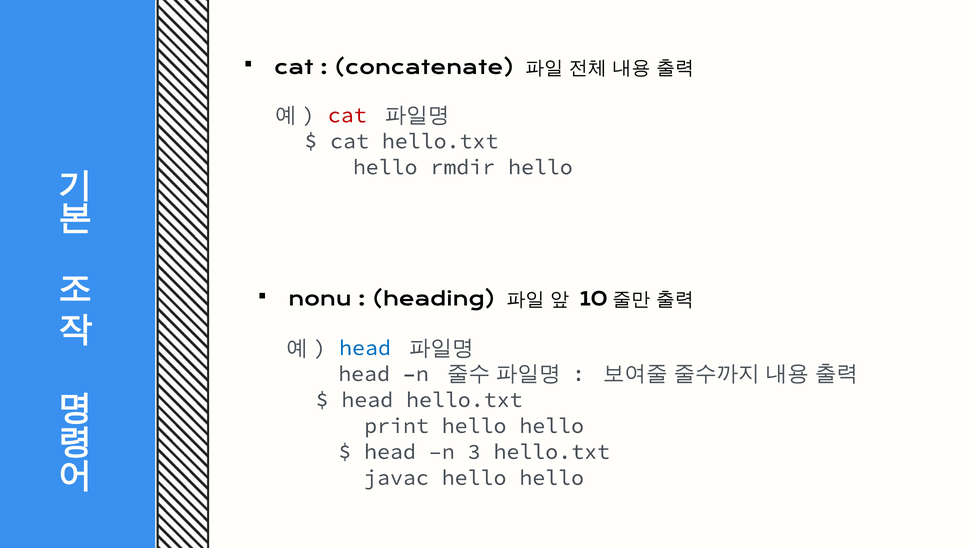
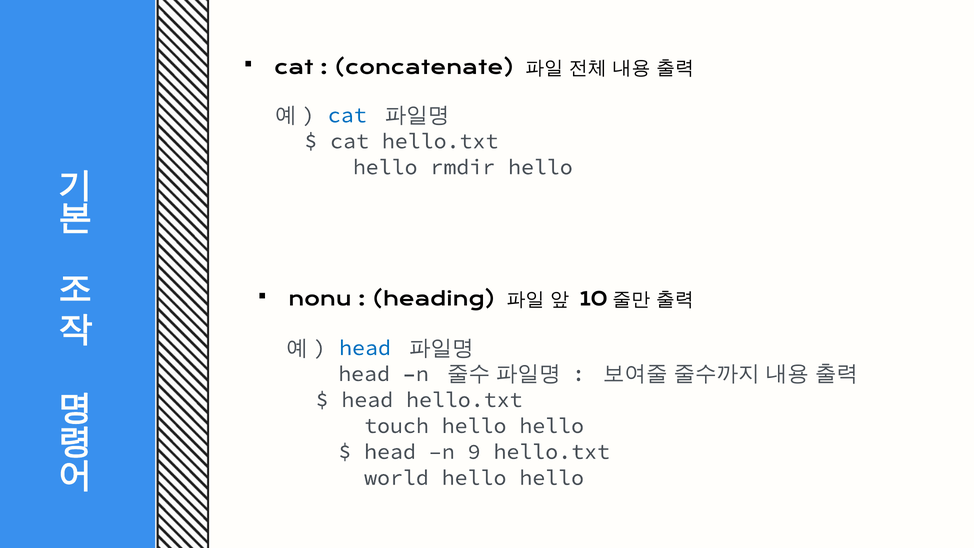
cat at (347, 115) colour: red -> blue
print: print -> touch
3: 3 -> 9
javac: javac -> world
